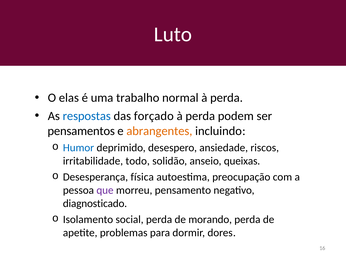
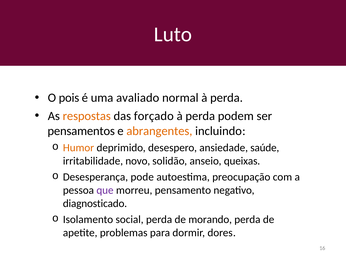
elas: elas -> pois
trabalho: trabalho -> avaliado
respostas colour: blue -> orange
Humor colour: blue -> orange
riscos: riscos -> saúde
todo: todo -> novo
física: física -> pode
